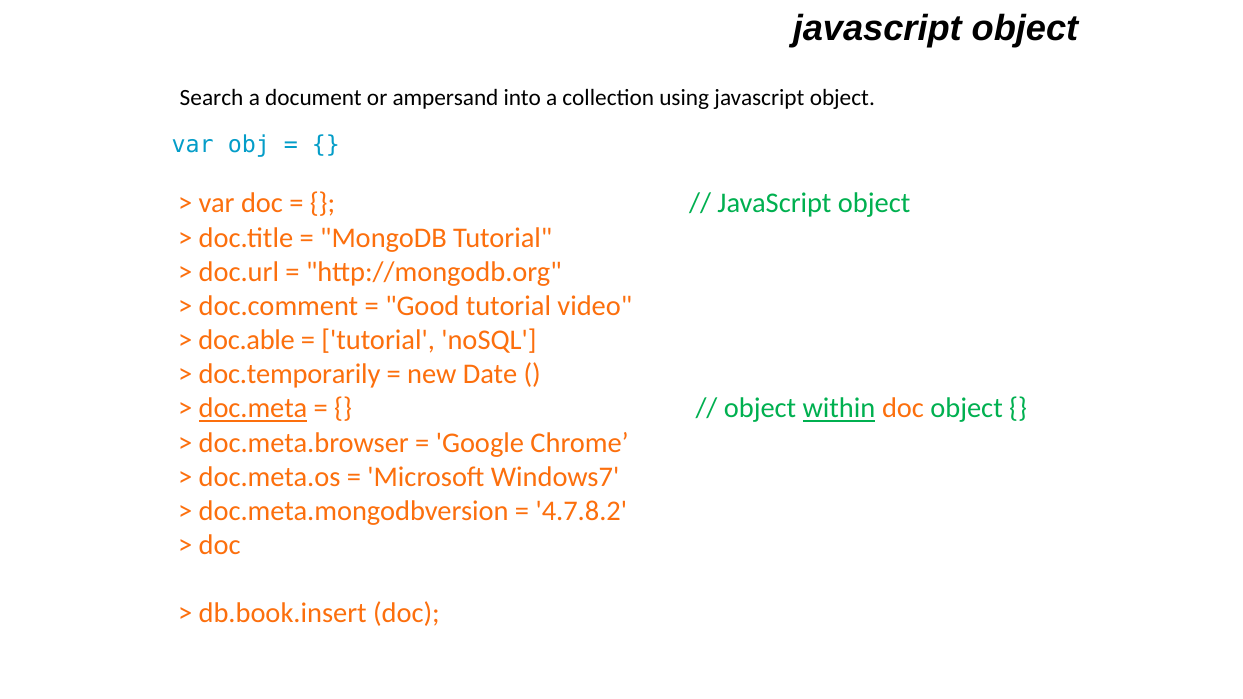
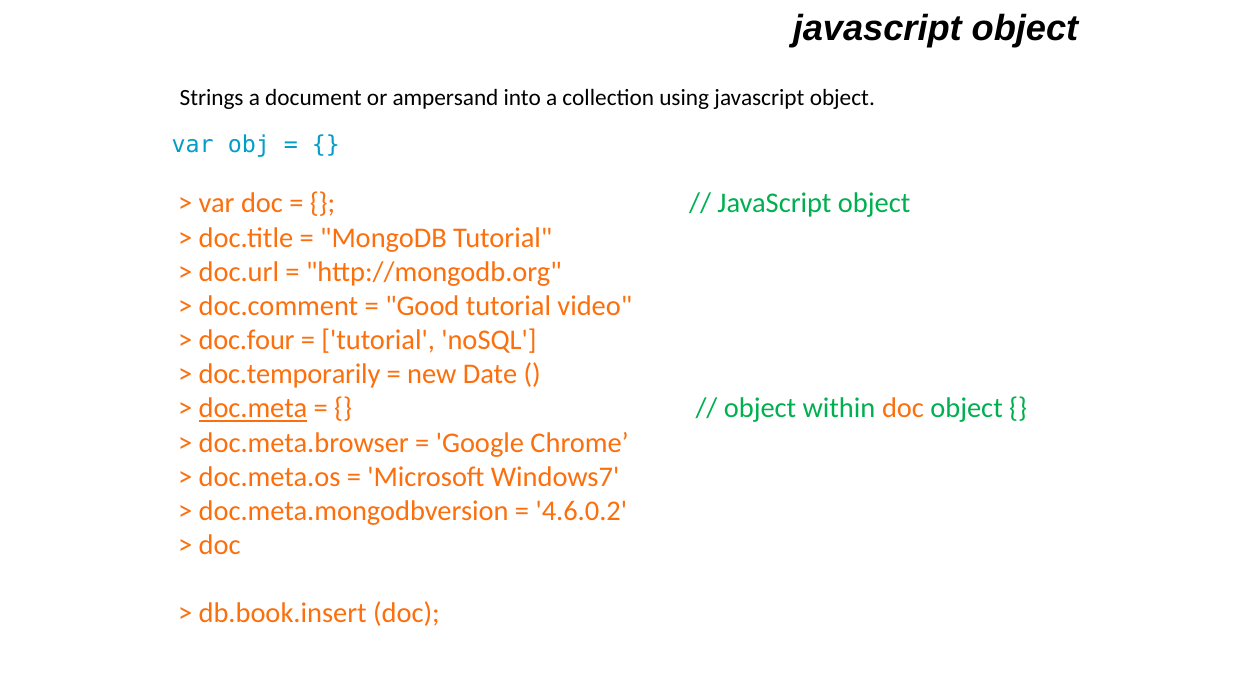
Search: Search -> Strings
doc.able: doc.able -> doc.four
within underline: present -> none
4.7.8.2: 4.7.8.2 -> 4.6.0.2
